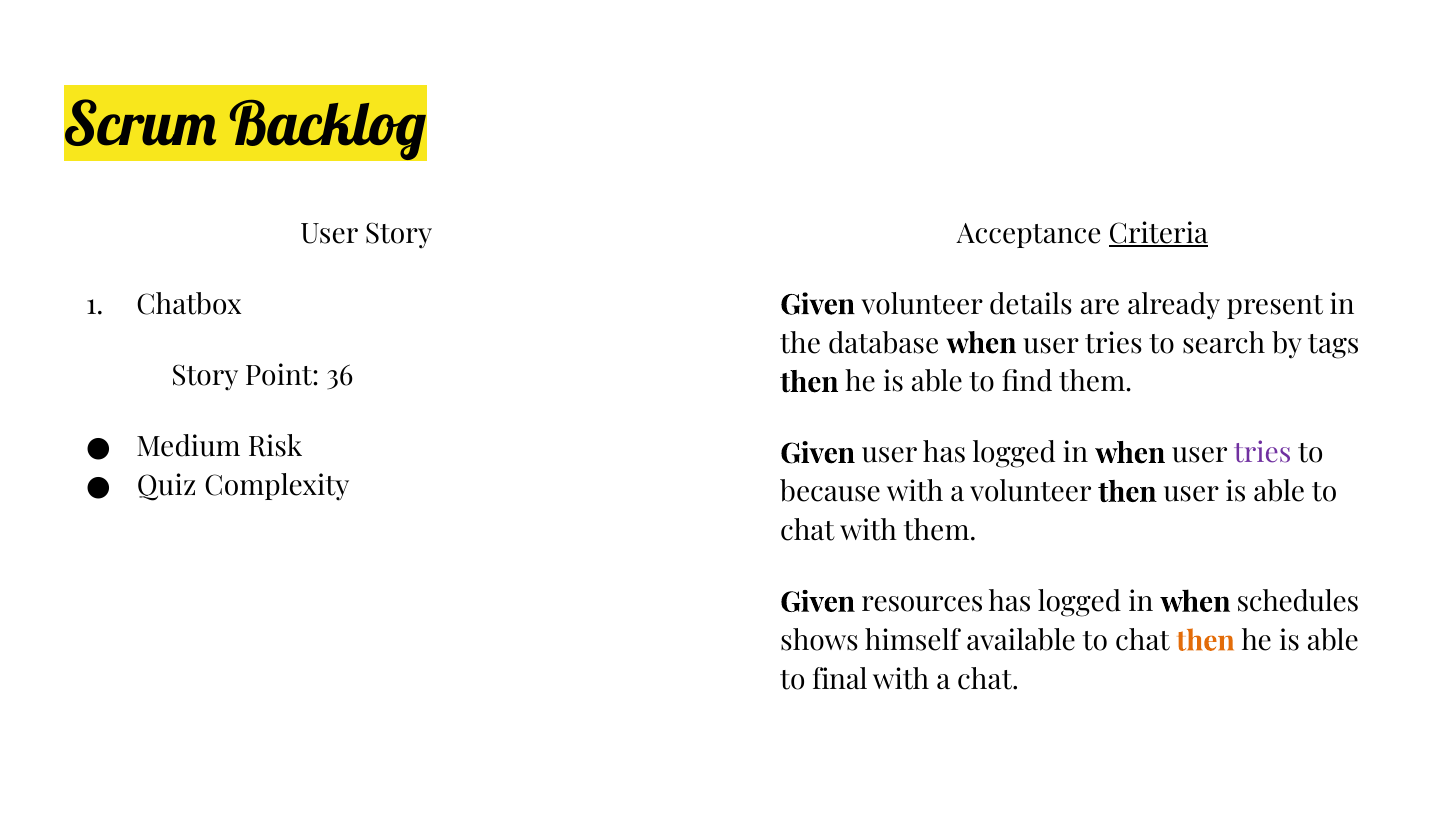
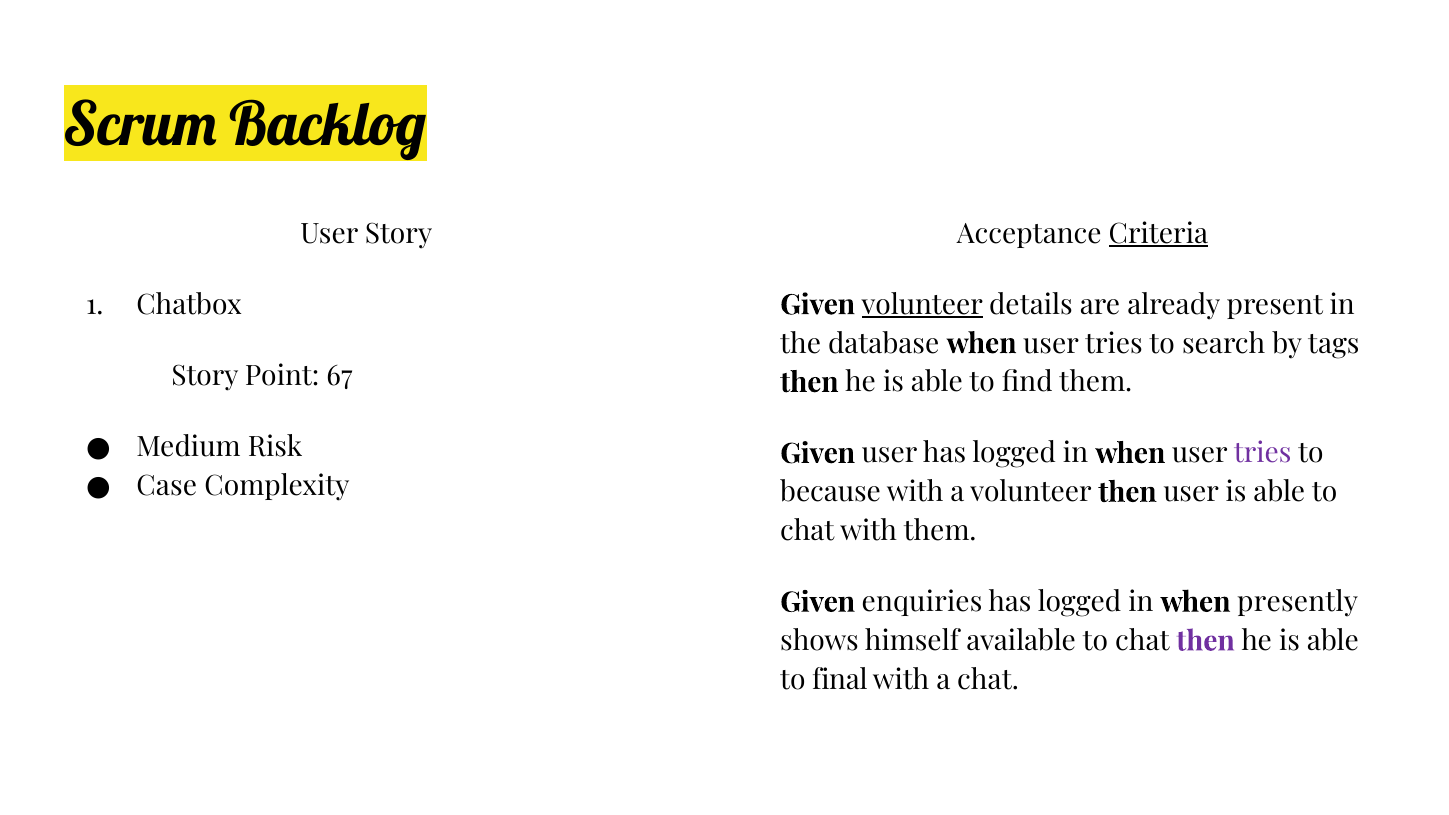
volunteer at (922, 305) underline: none -> present
36: 36 -> 67
Quiz: Quiz -> Case
resources: resources -> enquiries
schedules: schedules -> presently
then at (1206, 641) colour: orange -> purple
